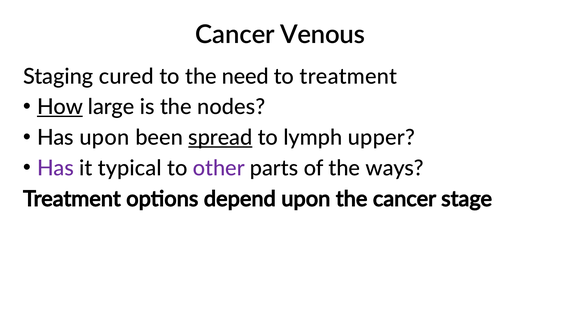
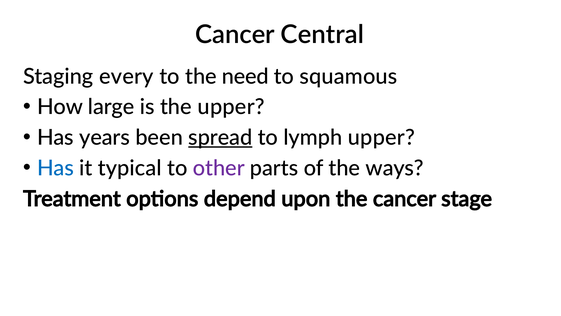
Venous: Venous -> Central
cured: cured -> every
to treatment: treatment -> squamous
How underline: present -> none
the nodes: nodes -> upper
Has upon: upon -> years
Has at (55, 168) colour: purple -> blue
